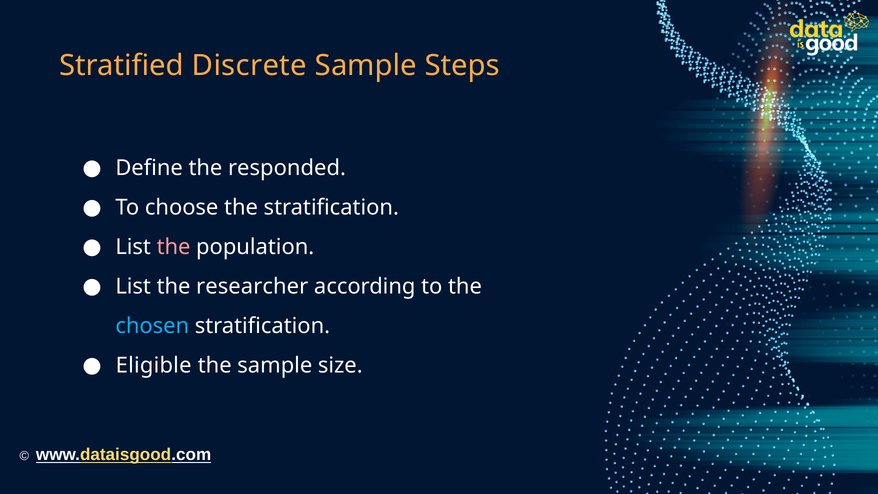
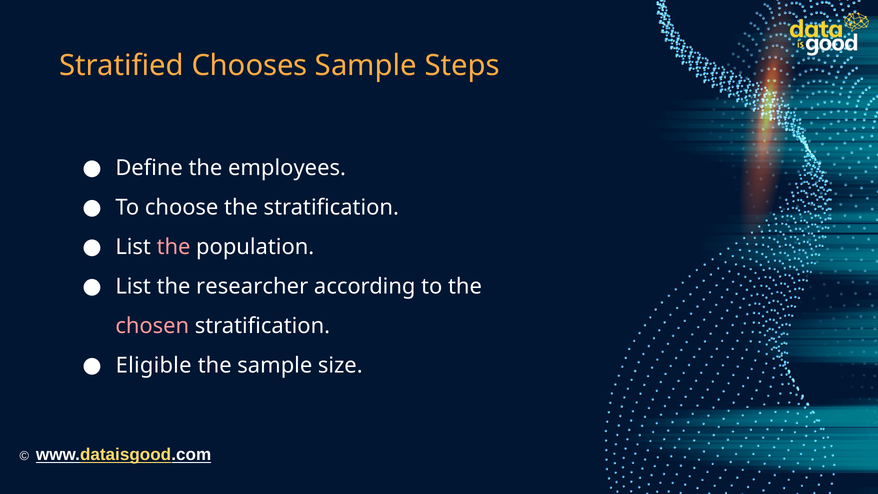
Discrete: Discrete -> Chooses
responded: responded -> employees
chosen colour: light blue -> pink
